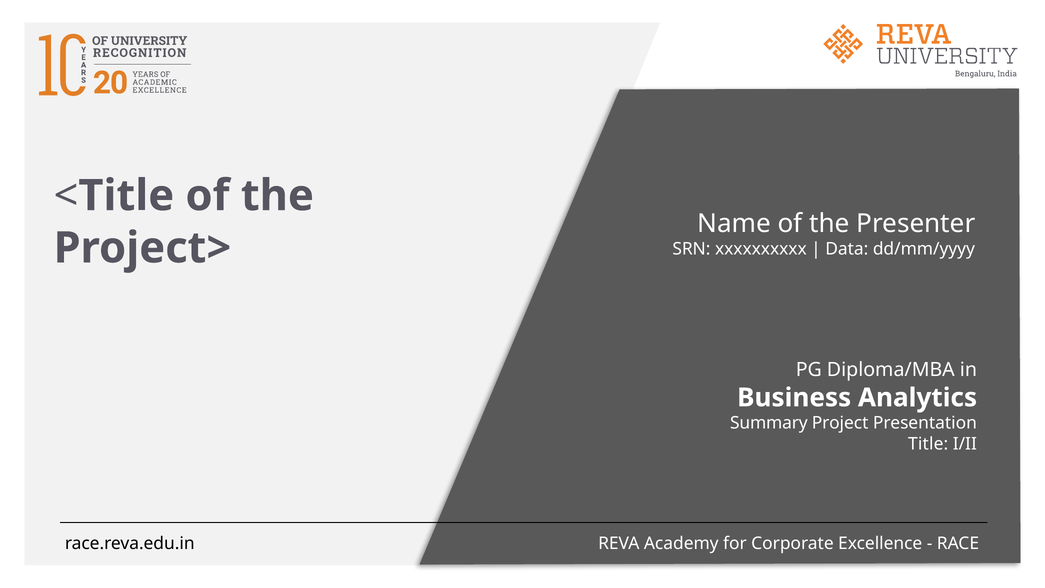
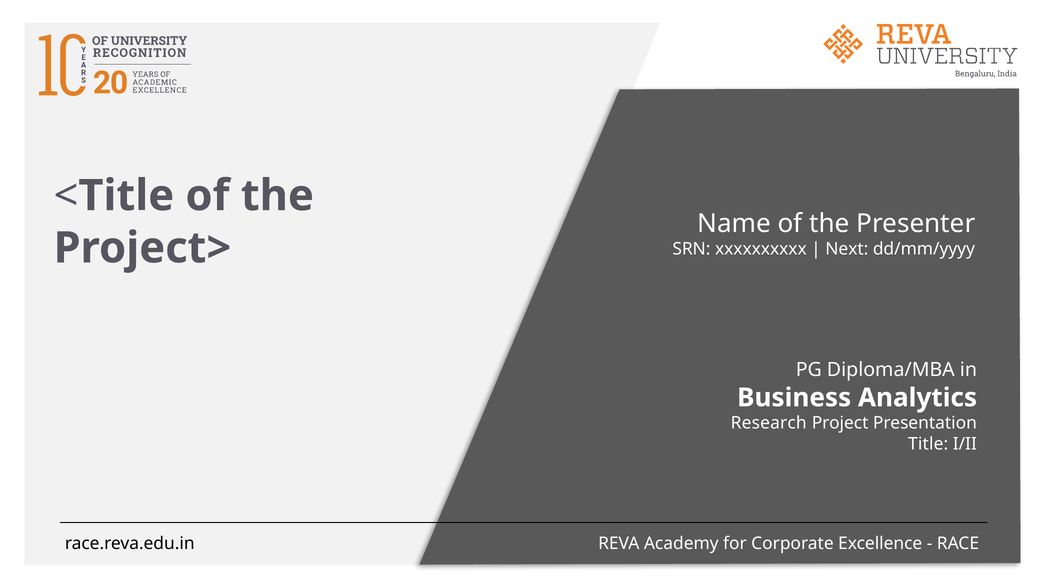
Data: Data -> Next
Summary: Summary -> Research
